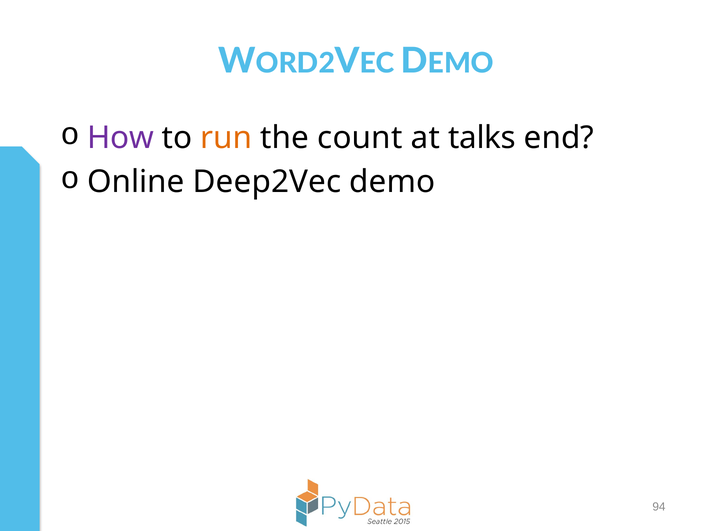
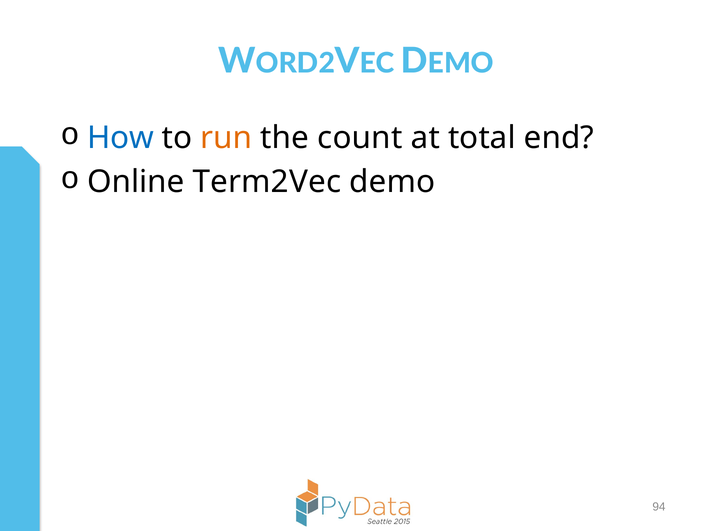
How colour: purple -> blue
talks: talks -> total
Deep2Vec: Deep2Vec -> Term2Vec
